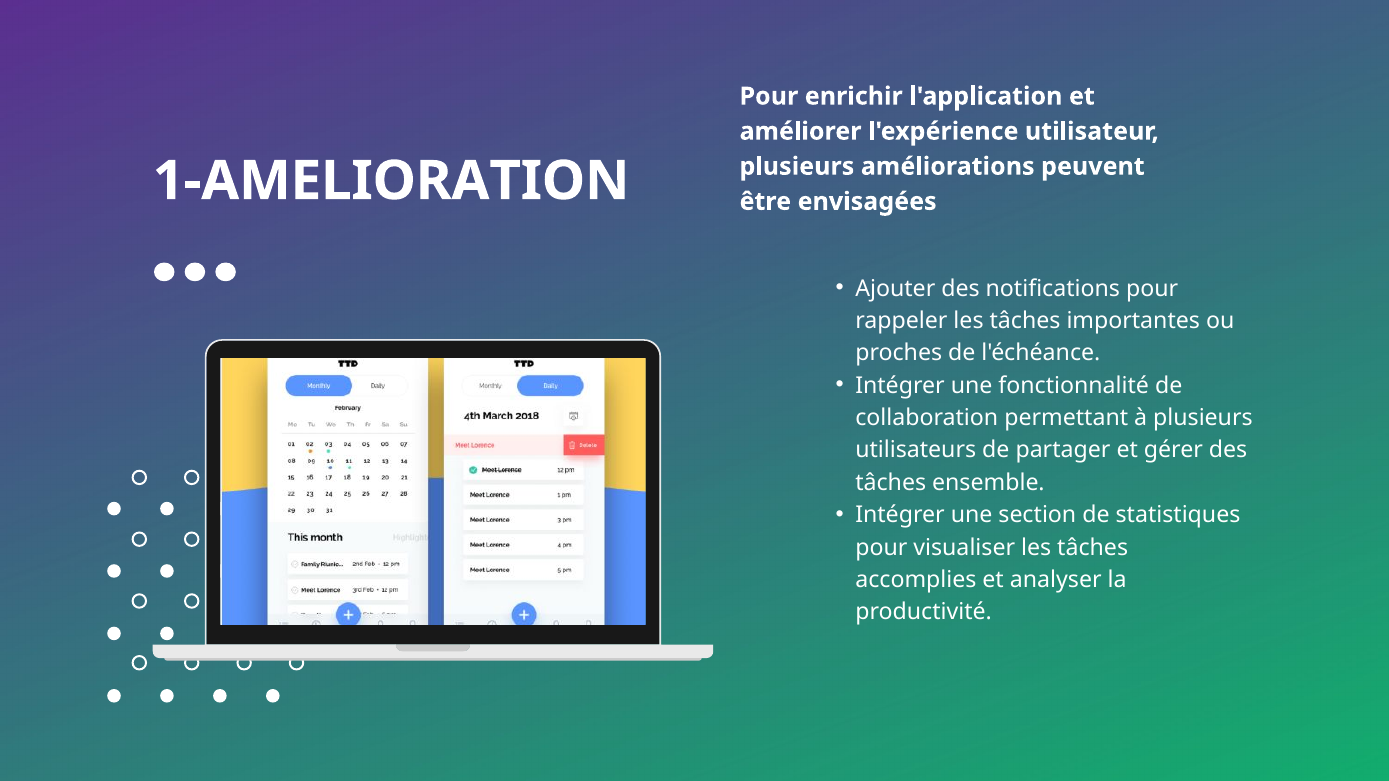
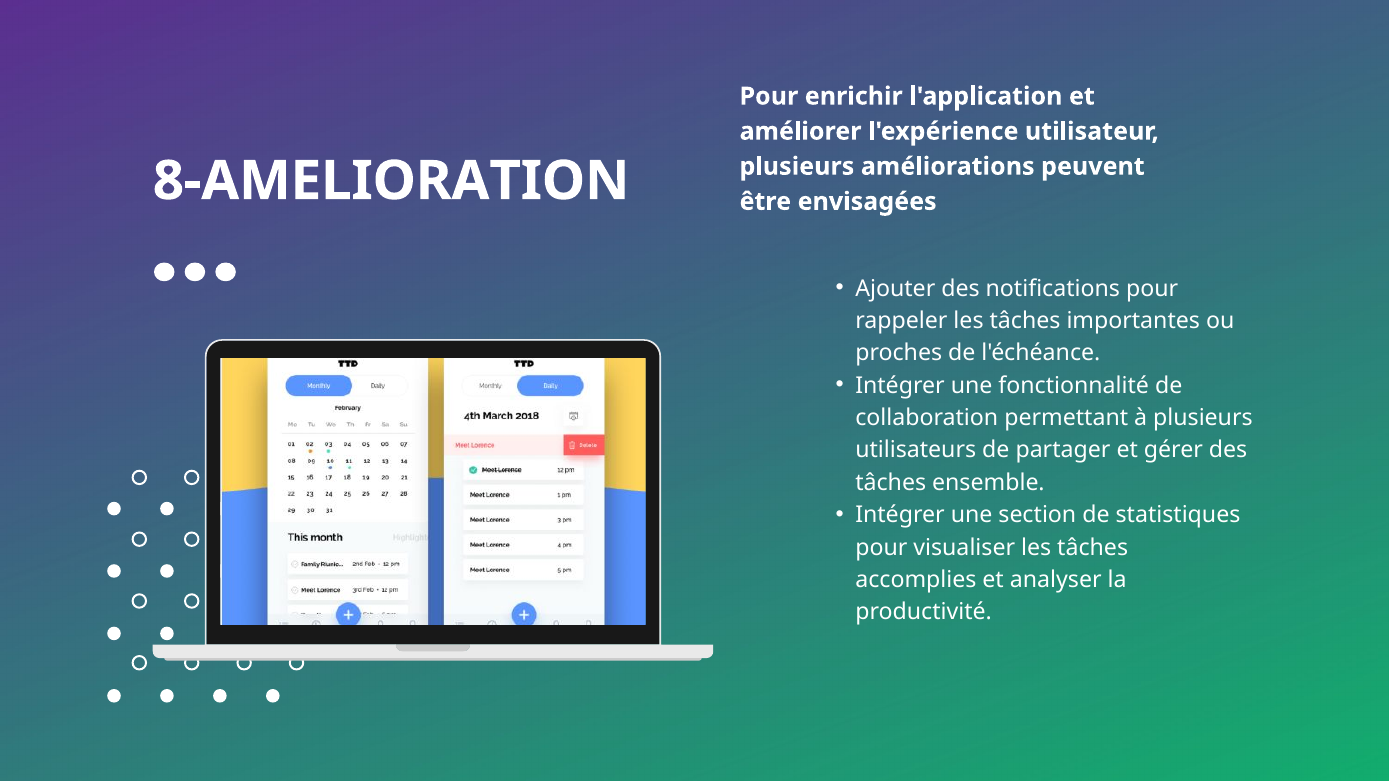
1-AMELIORATION: 1-AMELIORATION -> 8-AMELIORATION
